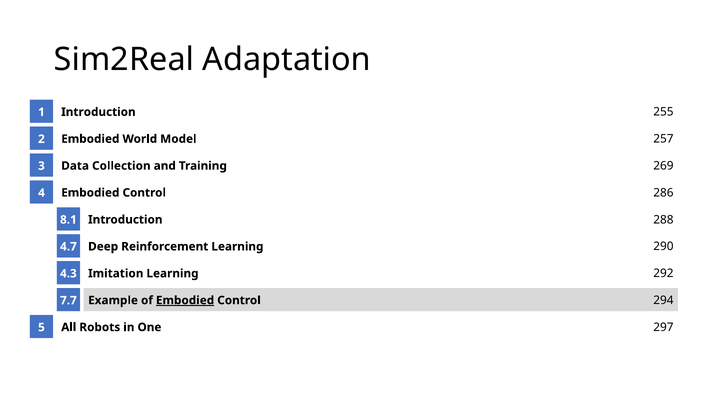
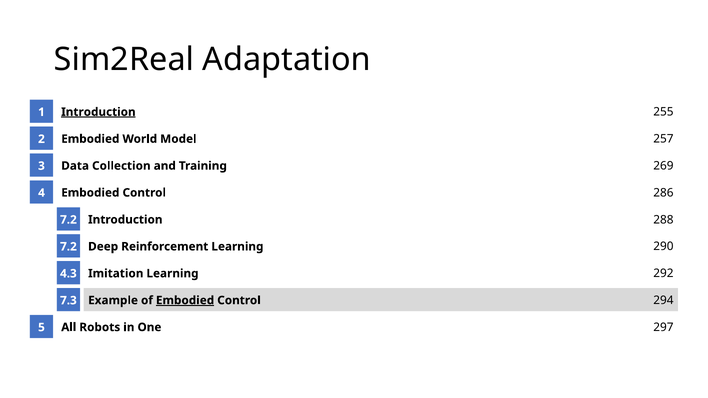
Introduction at (98, 112) underline: none -> present
8.1 at (68, 220): 8.1 -> 7.2
4.7 at (68, 247): 4.7 -> 7.2
7.7: 7.7 -> 7.3
